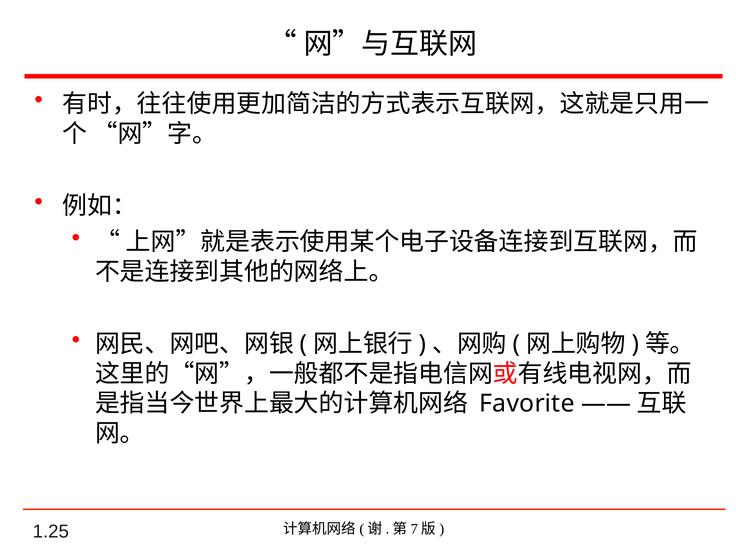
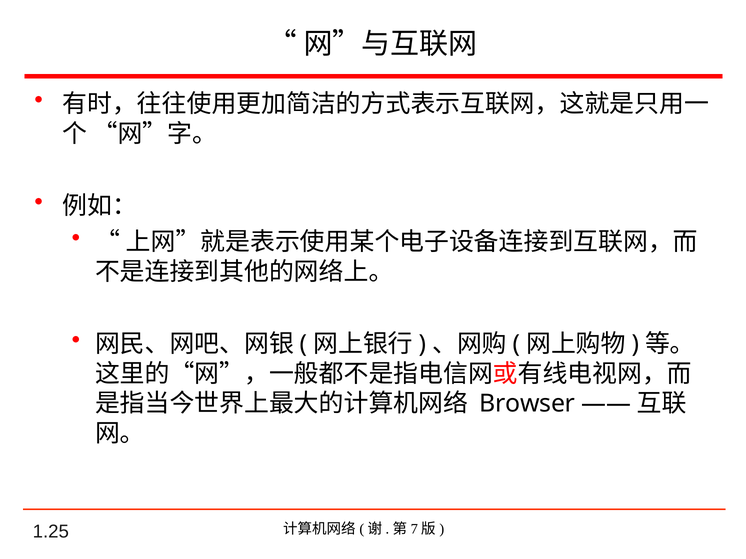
Favorite: Favorite -> Browser
